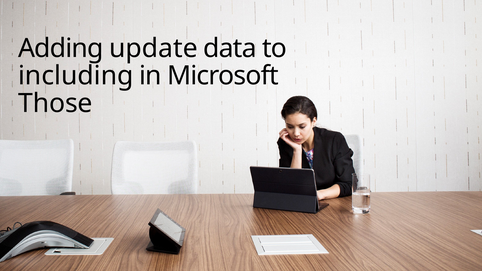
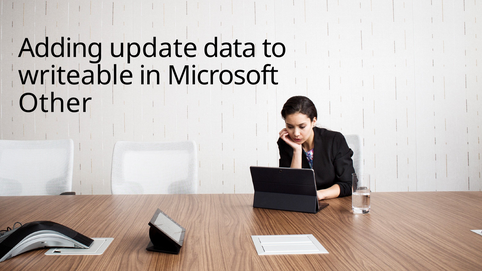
including: including -> writeable
Those: Those -> Other
